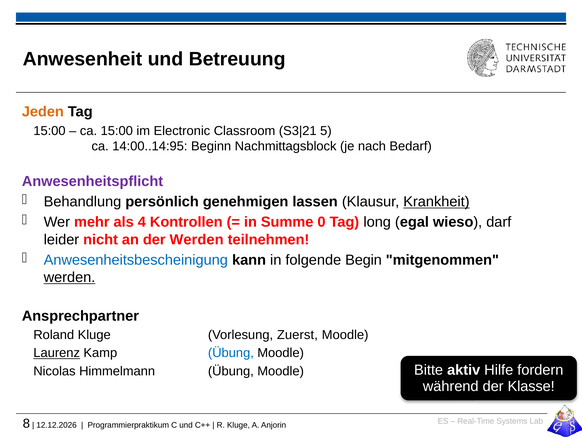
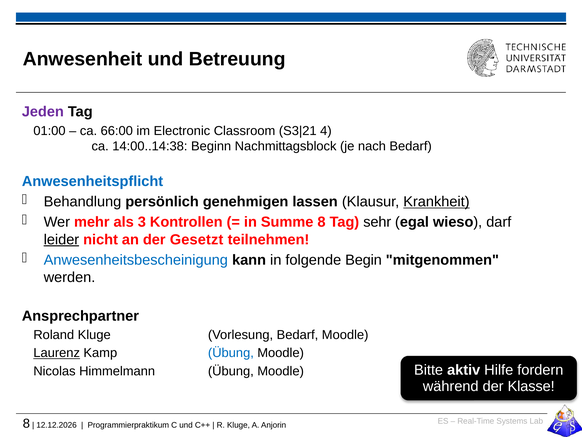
Jeden colour: orange -> purple
15:00 at (49, 131): 15:00 -> 01:00
ca 15:00: 15:00 -> 66:00
5: 5 -> 4
14:00..14:95: 14:00..14:95 -> 14:00..14:38
Anwesenheitspflicht colour: purple -> blue
4: 4 -> 3
Summe 0: 0 -> 8
long: long -> sehr
leider underline: none -> present
der Werden: Werden -> Gesetzt
werden at (70, 277) underline: present -> none
Vorlesung Zuerst: Zuerst -> Bedarf
